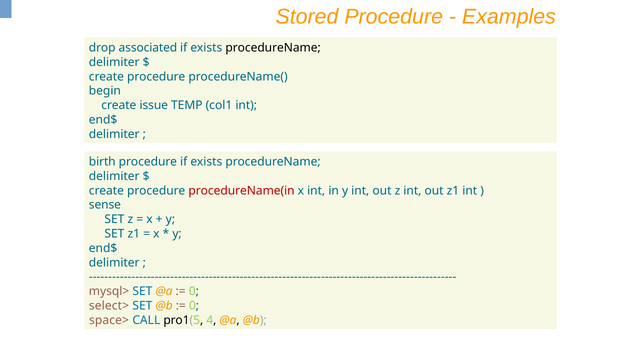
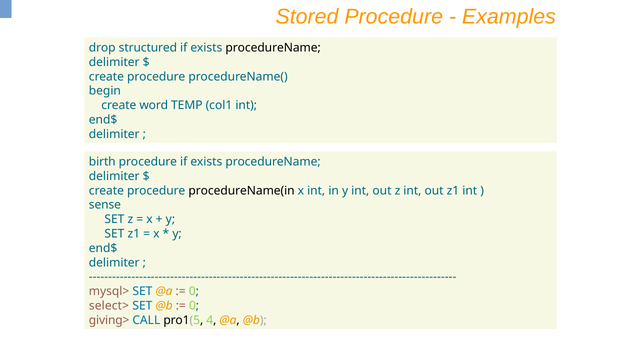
associated: associated -> structured
issue: issue -> word
procedureName(in colour: red -> black
space>: space> -> giving>
